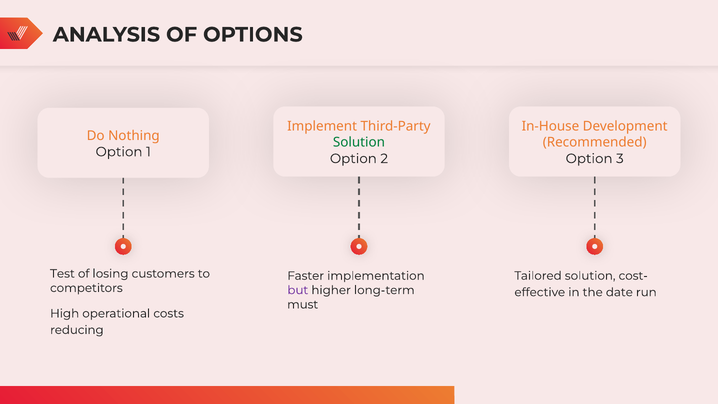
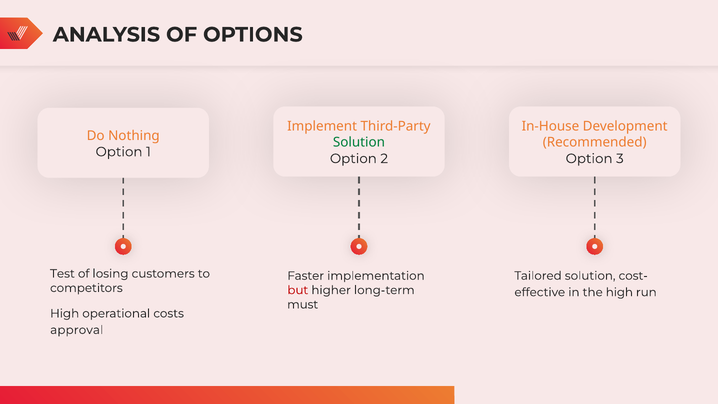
but colour: purple -> red
the date: date -> high
reducing: reducing -> approval
